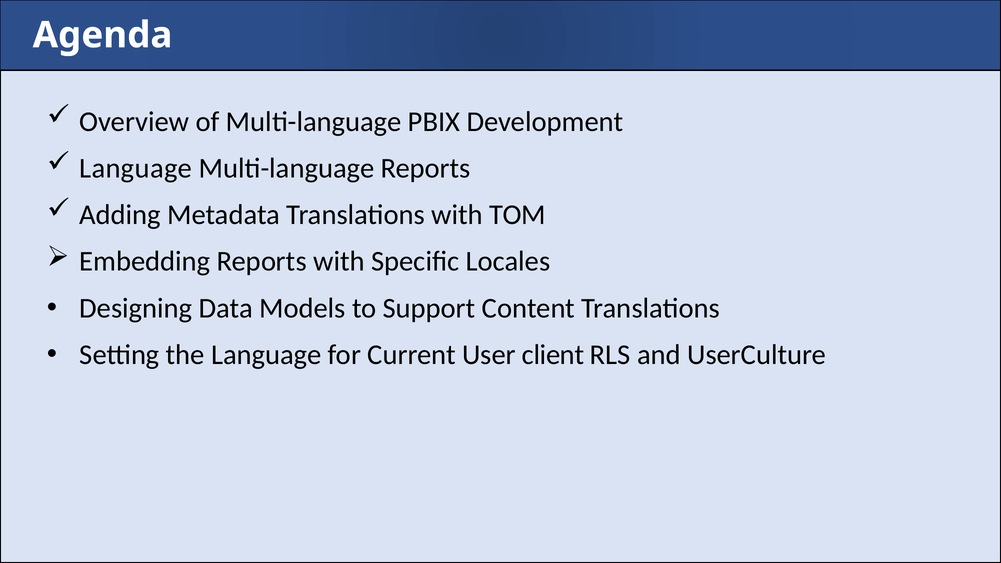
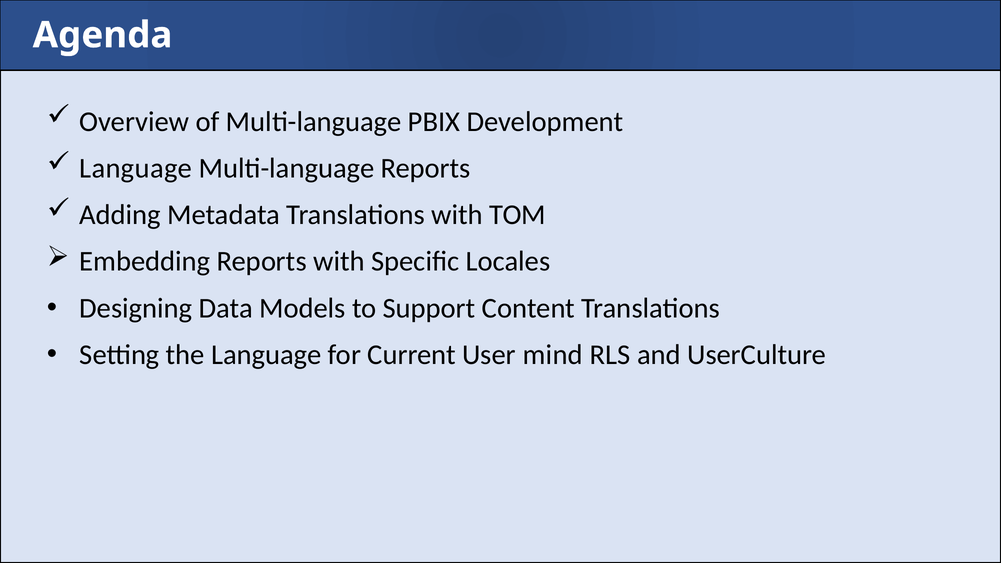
client: client -> mind
